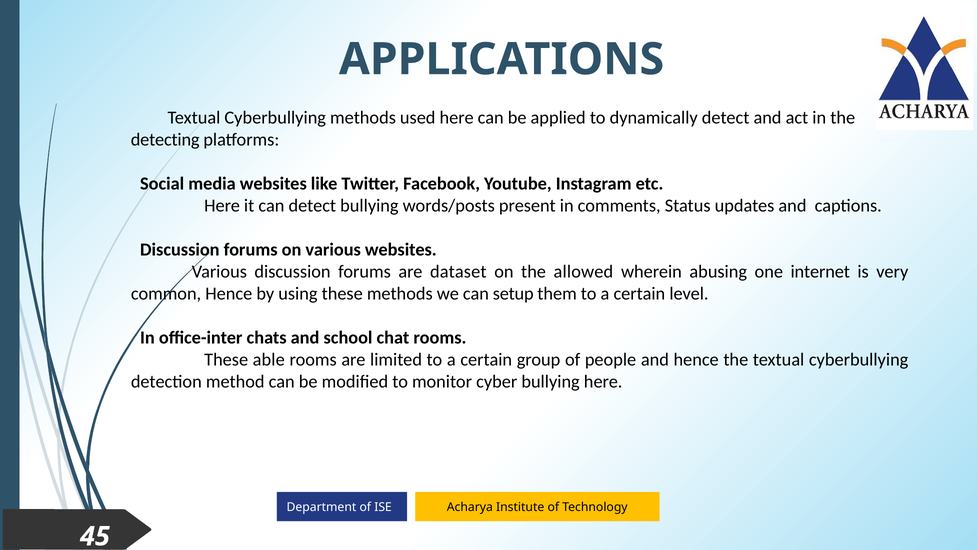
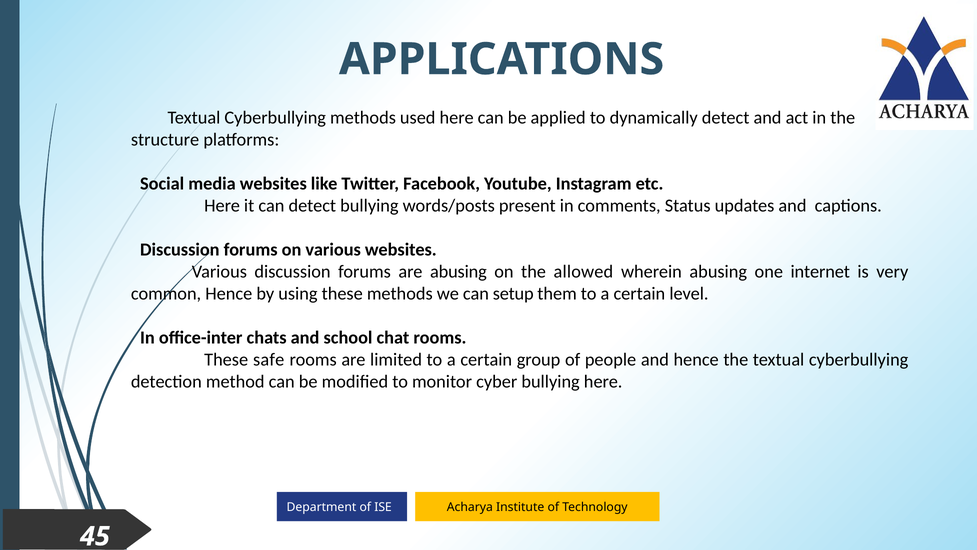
detecting: detecting -> structure
are dataset: dataset -> abusing
able: able -> safe
